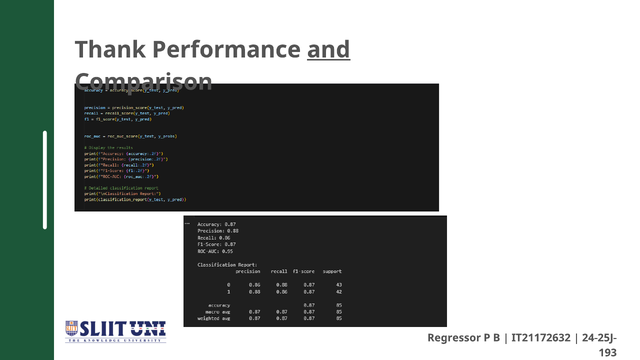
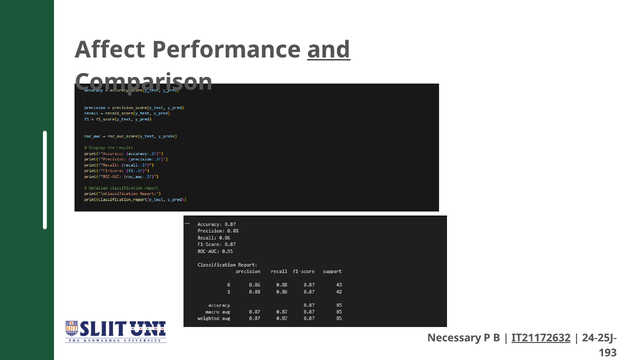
Thank: Thank -> Affect
Regressor: Regressor -> Necessary
IT21172632 underline: none -> present
